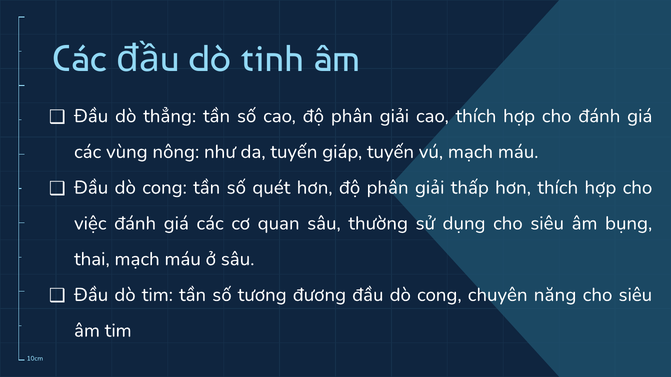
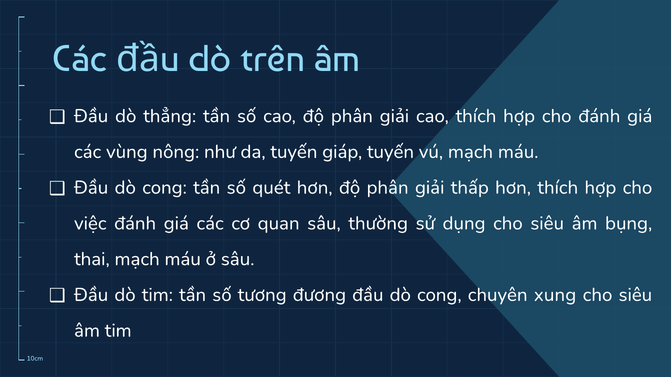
tinh: tinh -> trên
năng: năng -> xung
